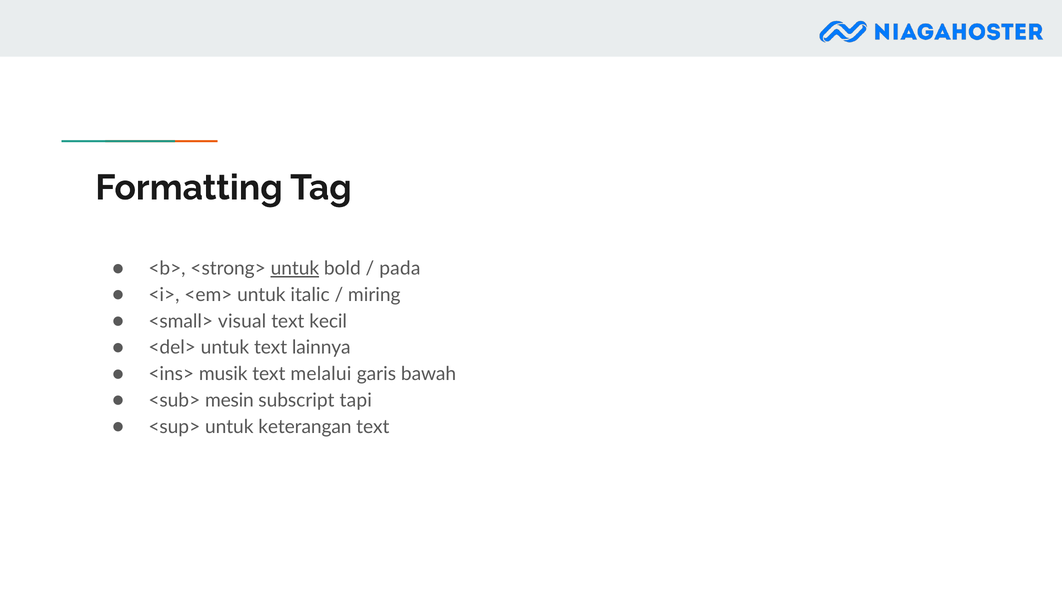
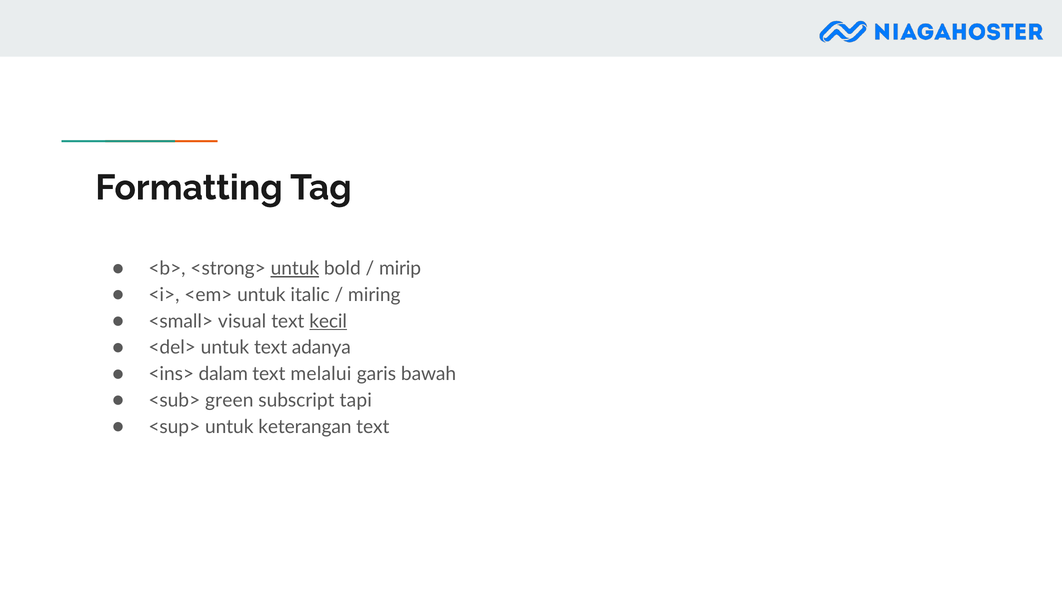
pada: pada -> mirip
kecil underline: none -> present
lainnya: lainnya -> adanya
musik: musik -> dalam
mesin: mesin -> green
